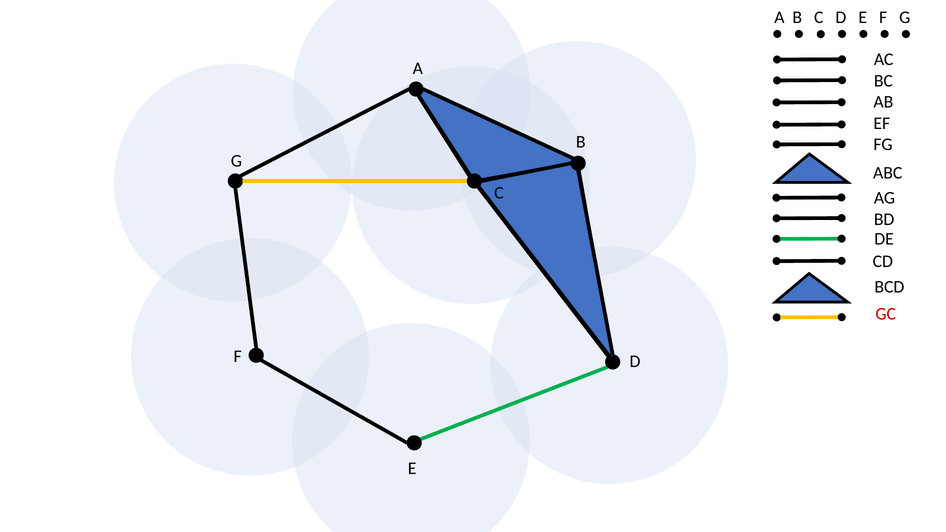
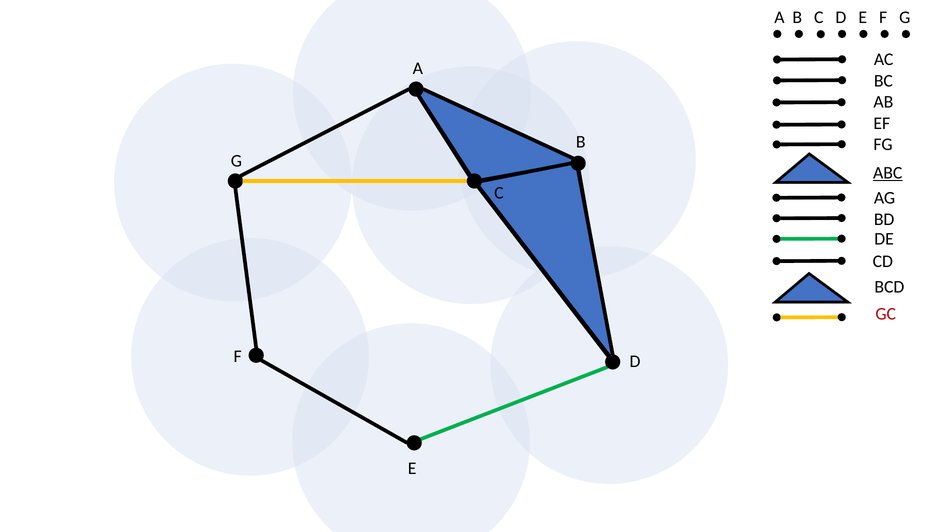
ABC underline: none -> present
